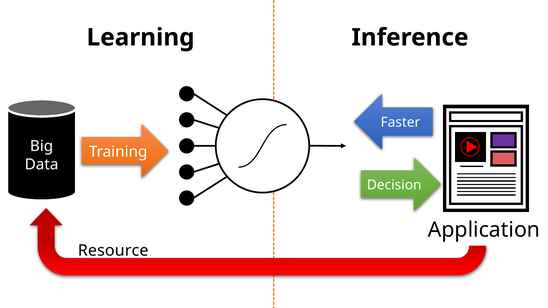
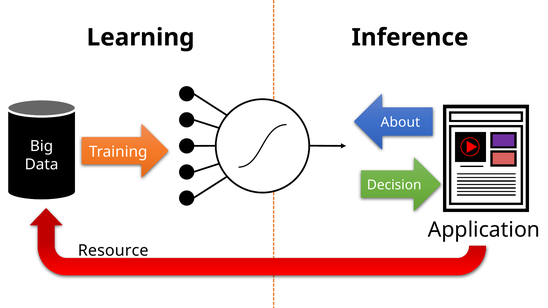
Faster: Faster -> About
